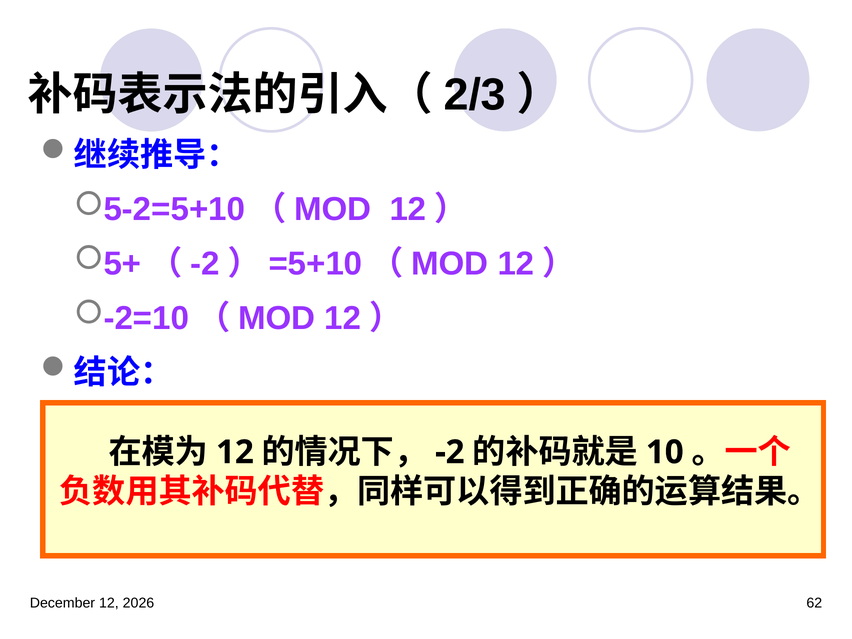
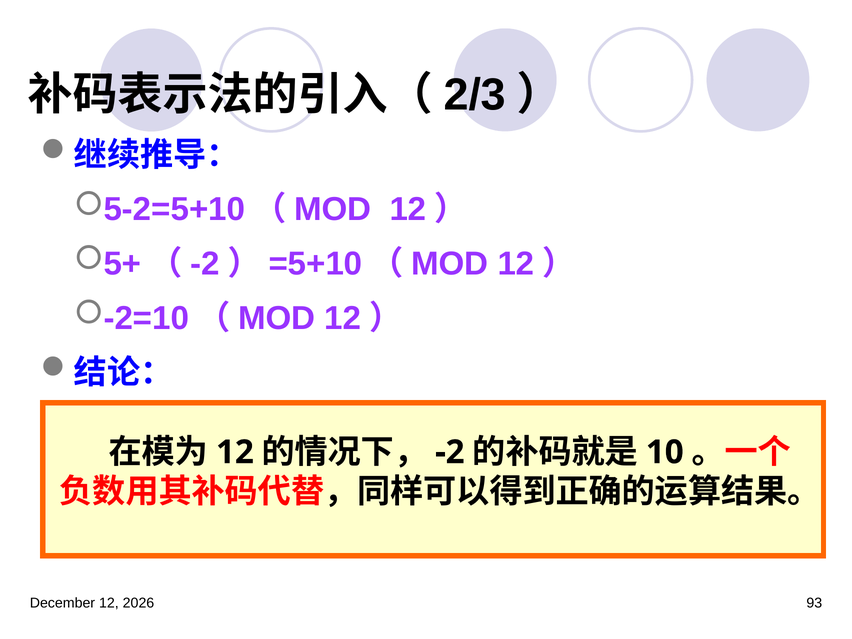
62: 62 -> 93
